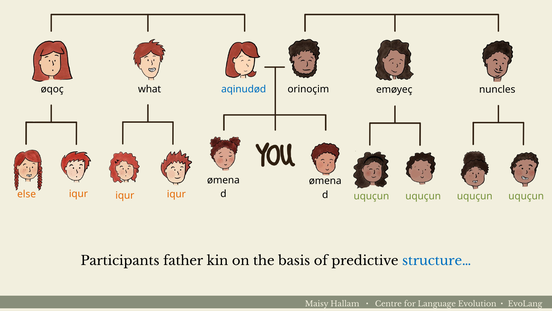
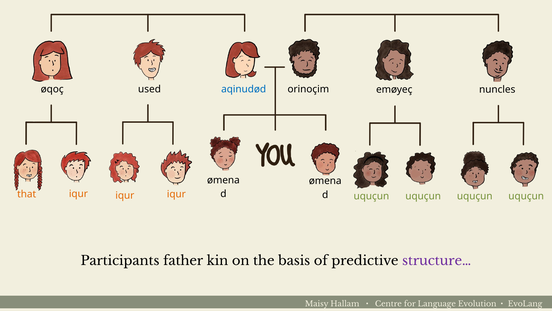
what: what -> used
else: else -> that
structure… colour: blue -> purple
